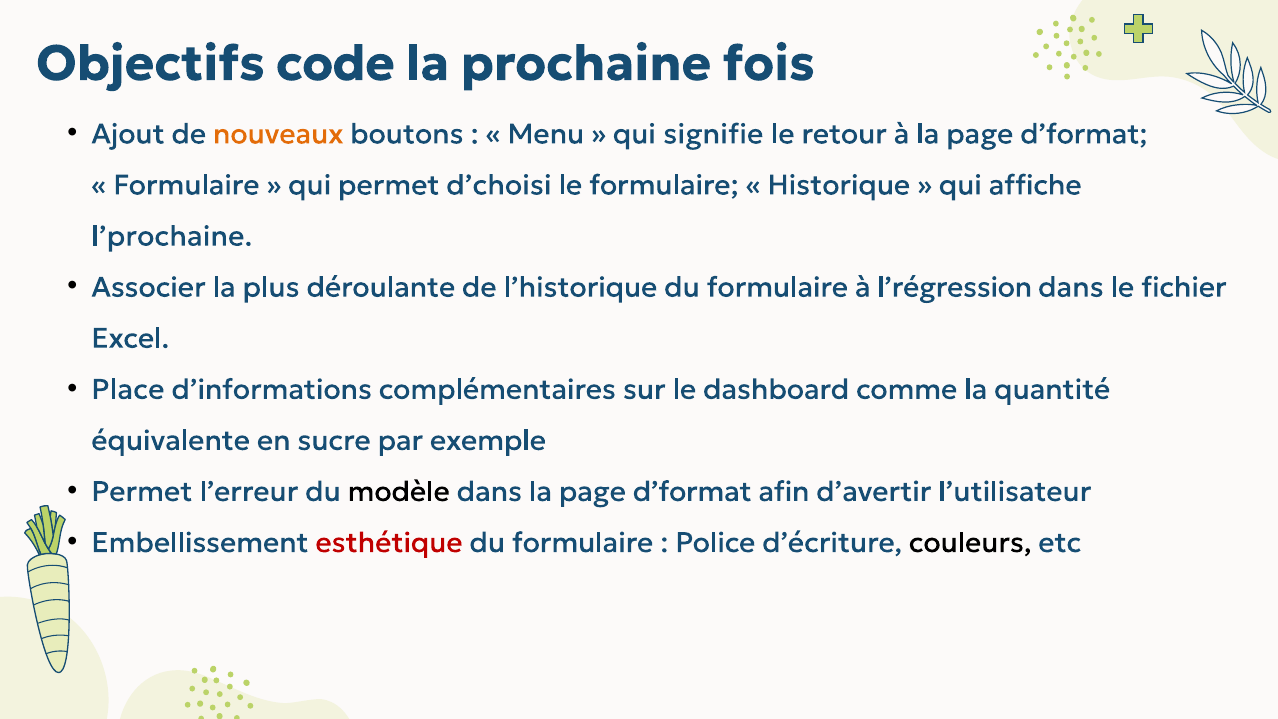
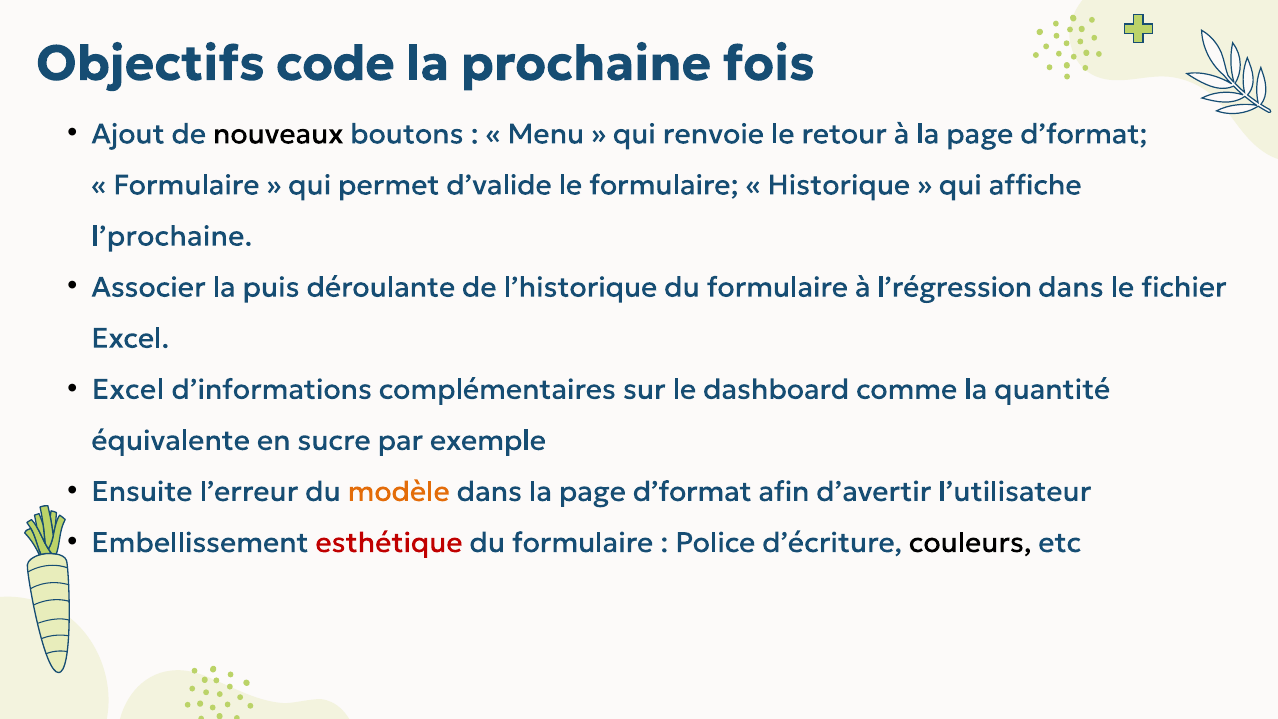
nouveaux colour: orange -> black
signifie: signifie -> renvoie
d’choisi: d’choisi -> d’valide
plus: plus -> puis
Place at (128, 389): Place -> Excel
Permet at (142, 492): Permet -> Ensuite
modèle colour: black -> orange
